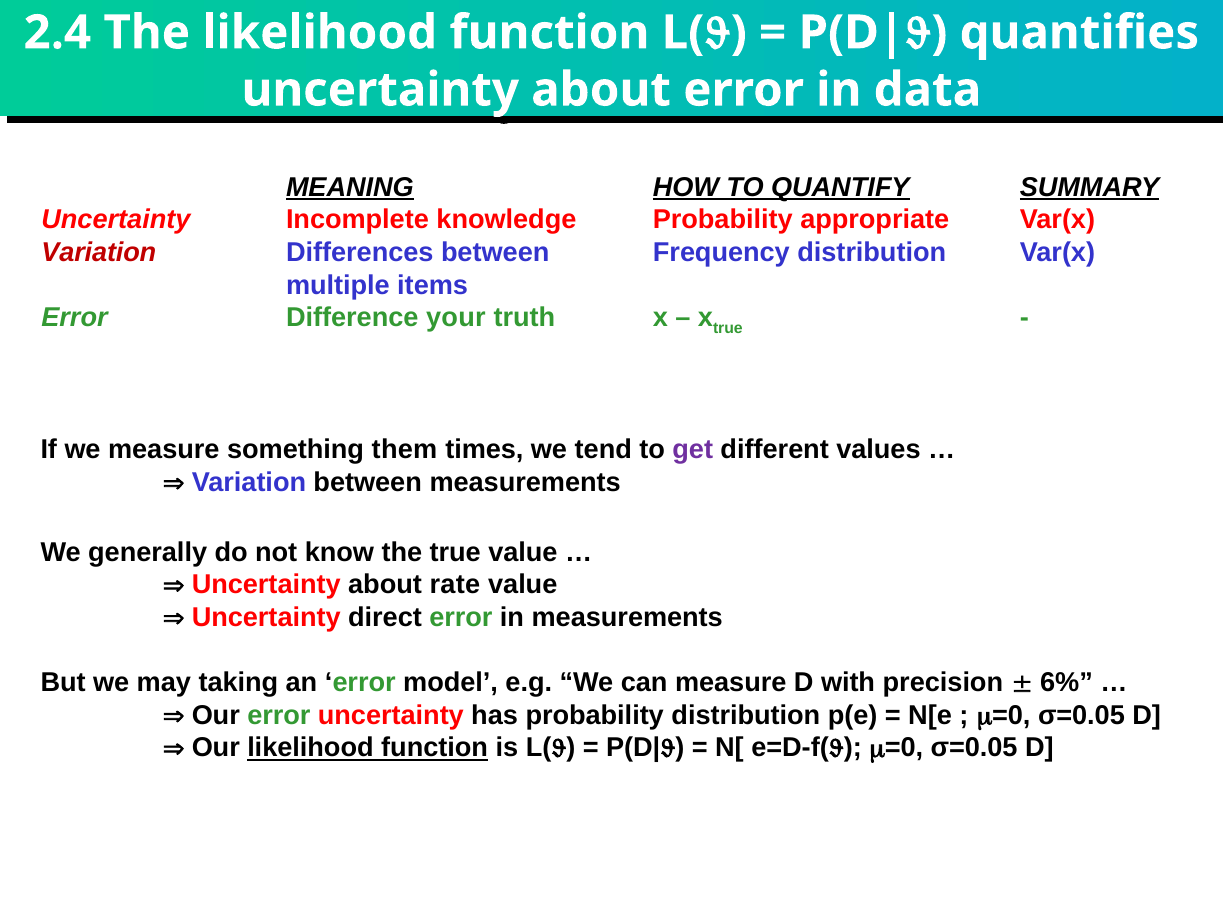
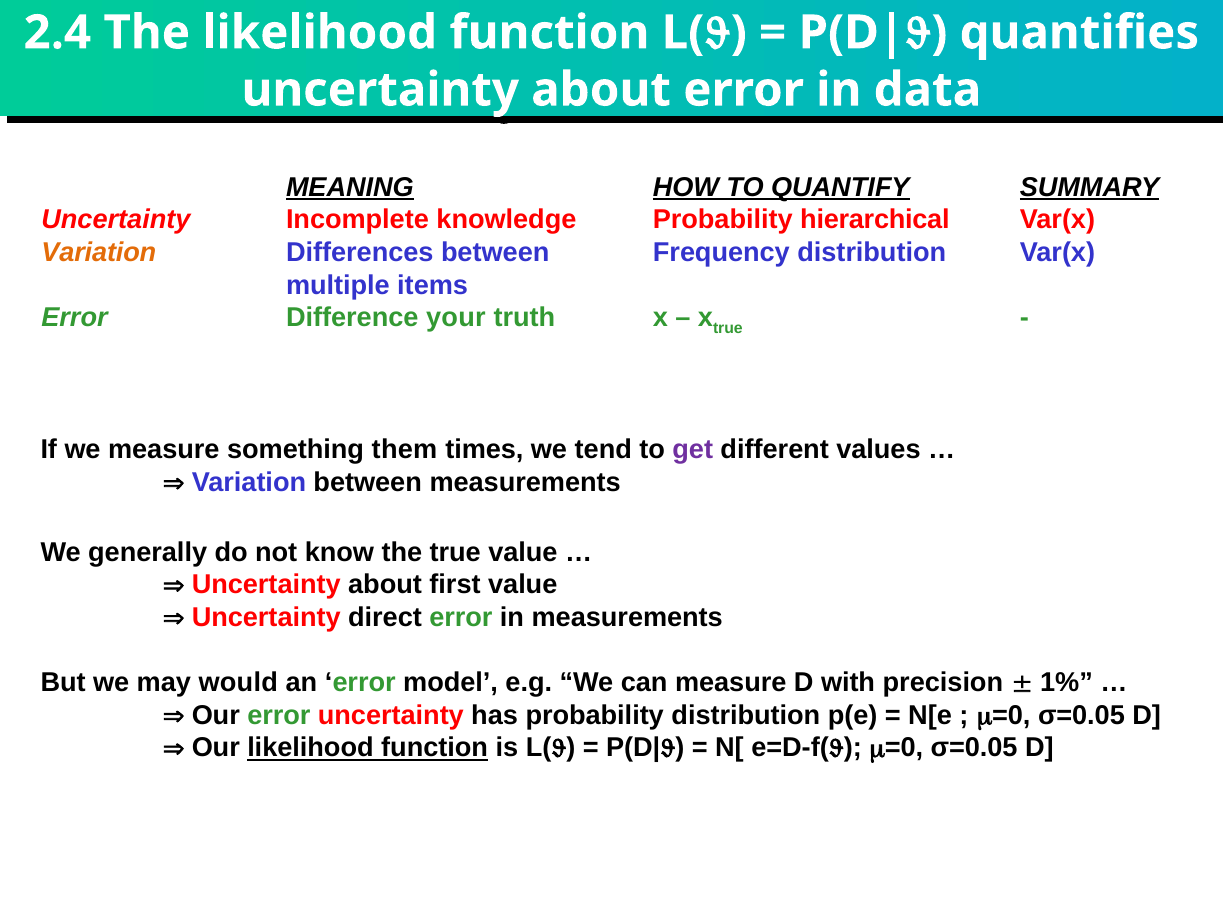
appropriate: appropriate -> hierarchical
Variation at (99, 252) colour: red -> orange
rate: rate -> first
taking: taking -> would
6%: 6% -> 1%
